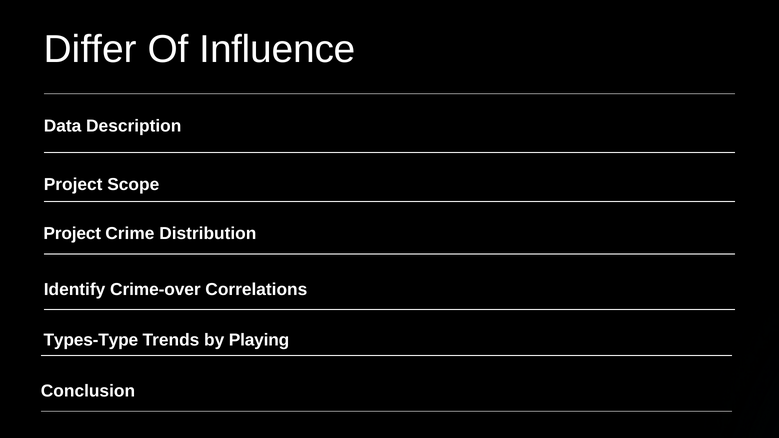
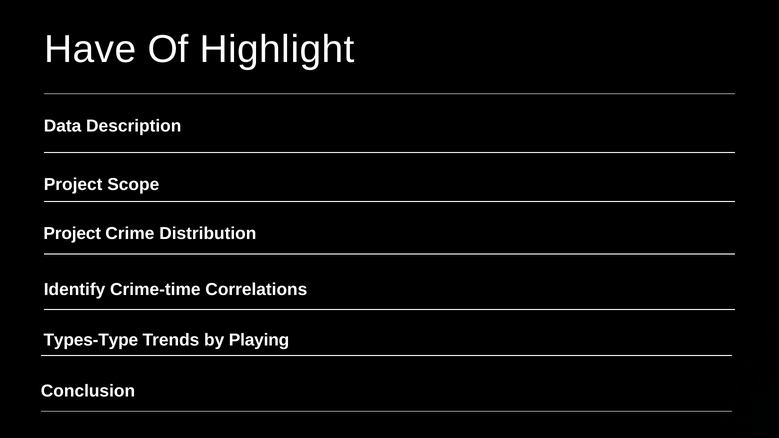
Differ: Differ -> Have
Influence: Influence -> Highlight
Crime-over: Crime-over -> Crime-time
